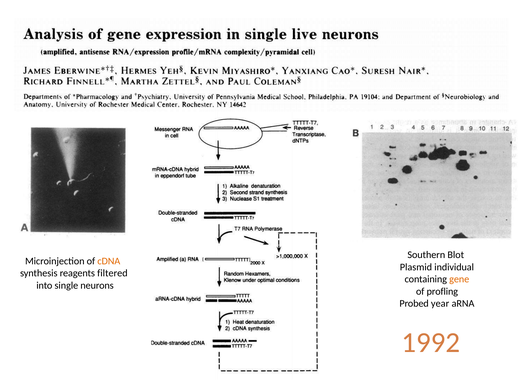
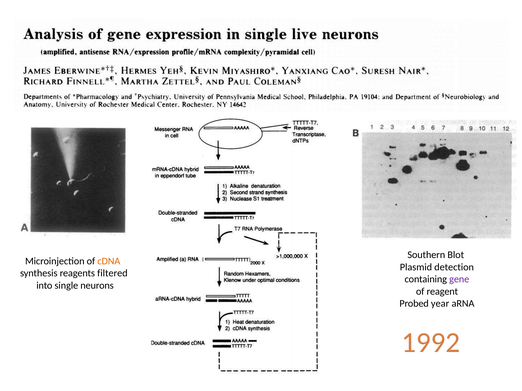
individual: individual -> detection
gene colour: orange -> purple
profling: profling -> reagent
